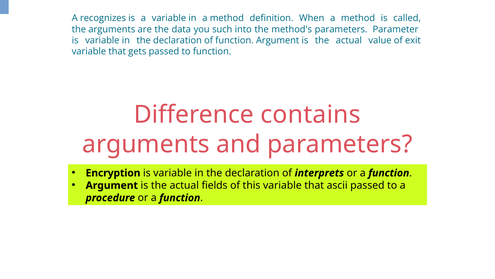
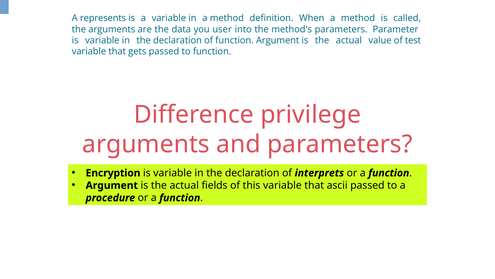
recognizes: recognizes -> represents
such: such -> user
exit: exit -> test
contains: contains -> privilege
